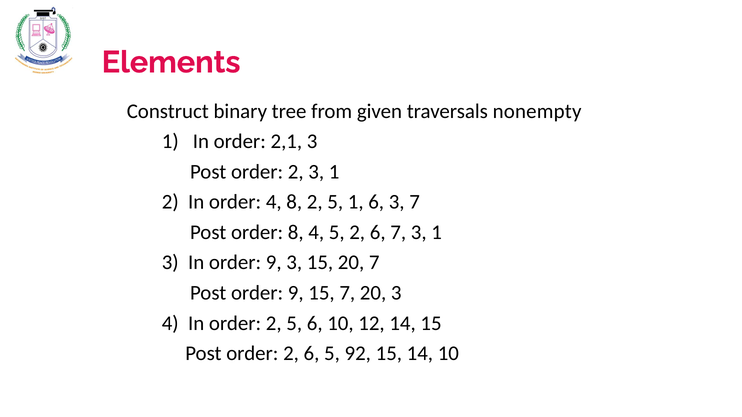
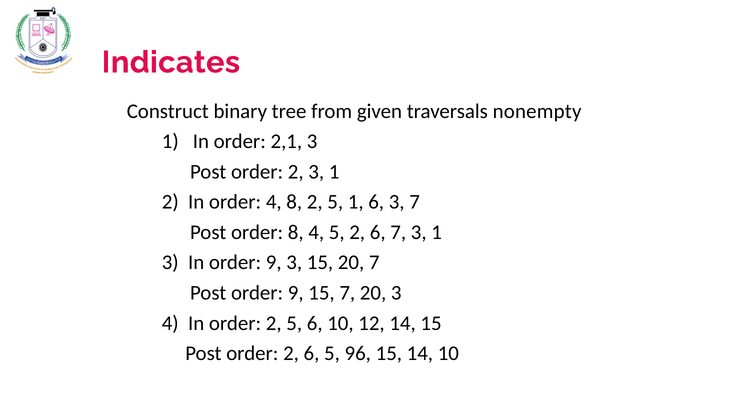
Elements: Elements -> Indicates
92: 92 -> 96
